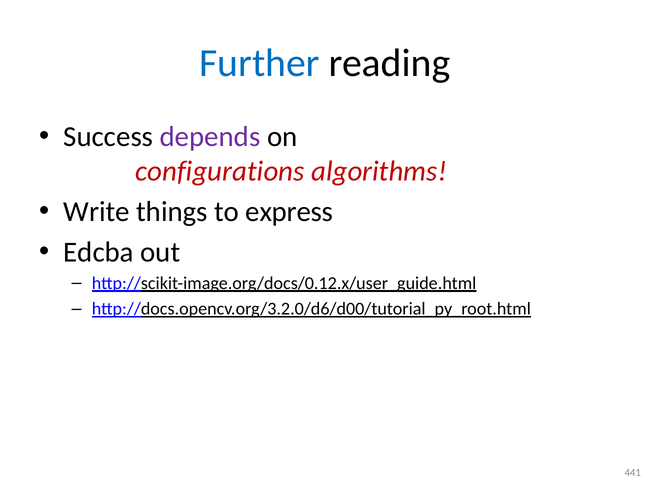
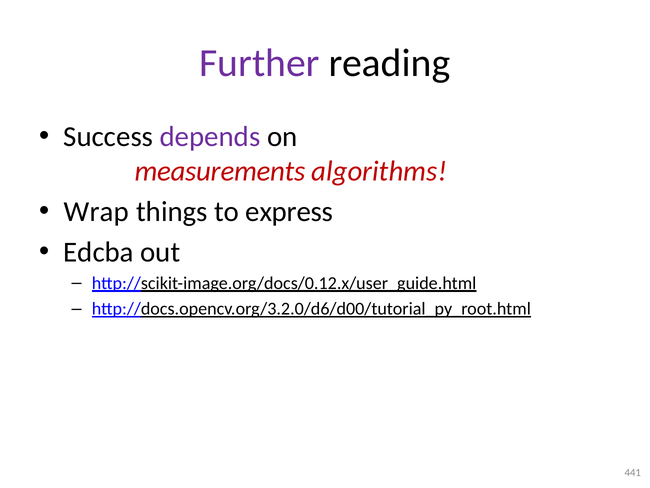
Further colour: blue -> purple
configurations: configurations -> measurements
Write: Write -> Wrap
